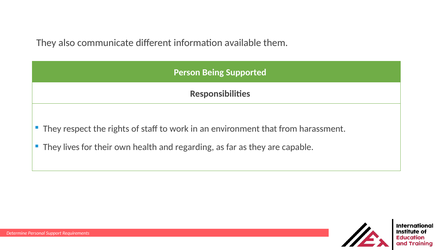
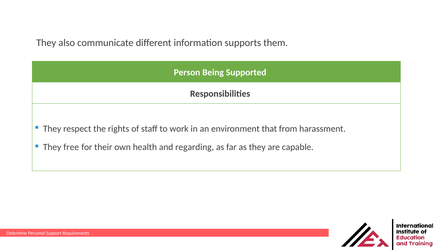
available: available -> supports
lives: lives -> free
